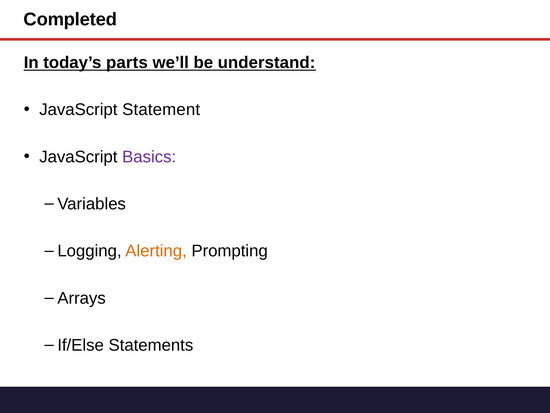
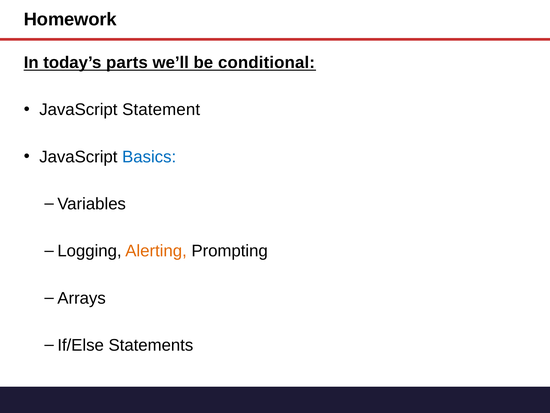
Completed: Completed -> Homework
understand: understand -> conditional
Basics colour: purple -> blue
